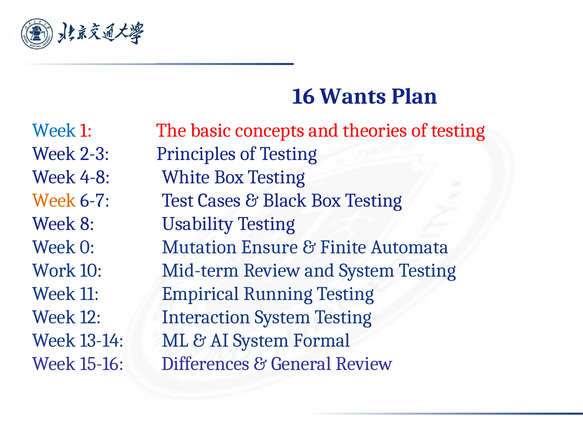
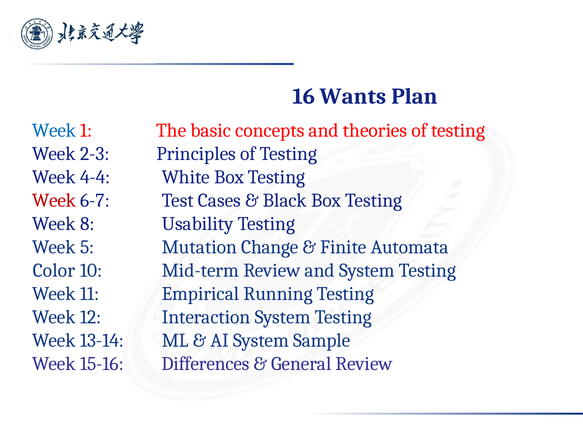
4-8: 4-8 -> 4-4
Week at (54, 201) colour: orange -> red
0: 0 -> 5
Ensure: Ensure -> Change
Work: Work -> Color
Formal: Formal -> Sample
